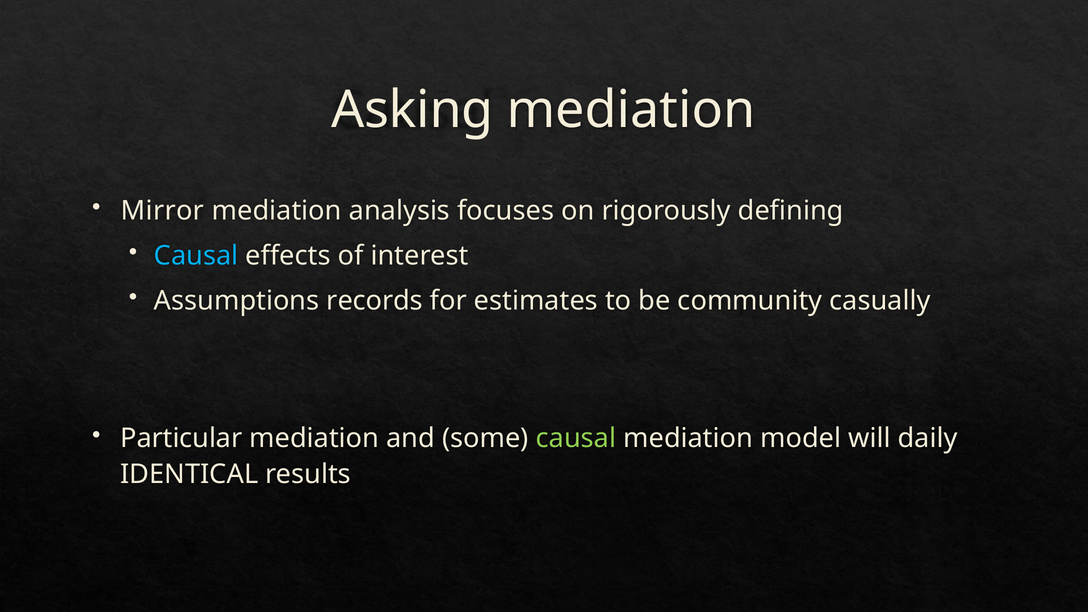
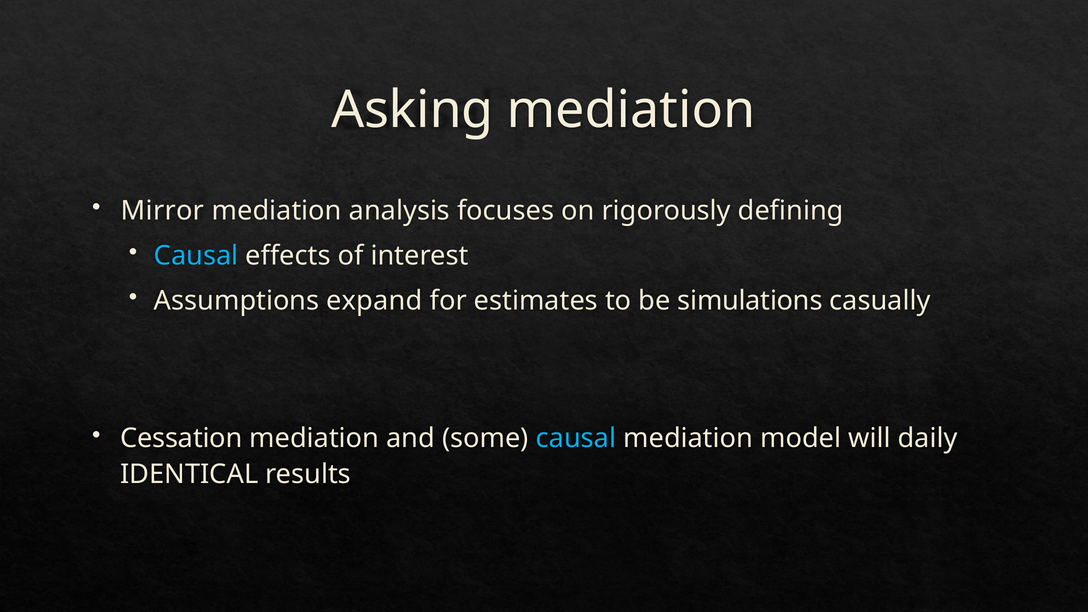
records: records -> expand
community: community -> simulations
Particular: Particular -> Cessation
causal at (576, 438) colour: light green -> light blue
